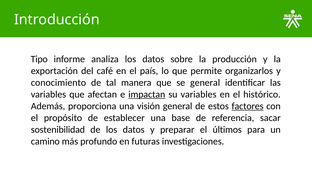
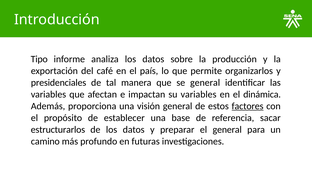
conocimiento: conocimiento -> presidenciales
impactan underline: present -> none
histórico: histórico -> dinámica
sostenibilidad: sostenibilidad -> estructurarlos
el últimos: últimos -> general
